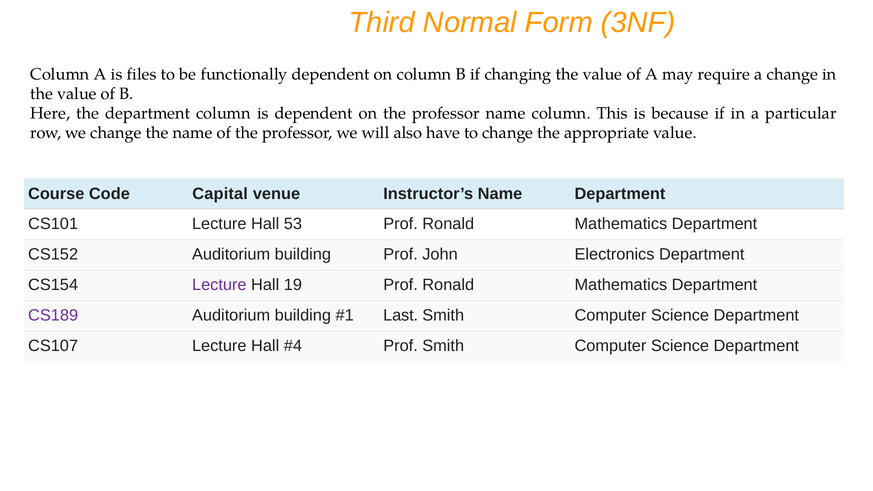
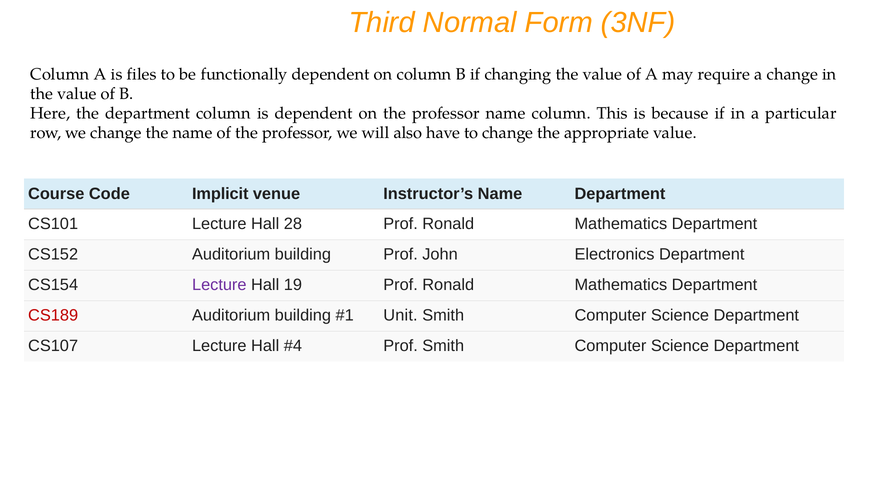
Capital: Capital -> Implicit
53: 53 -> 28
CS189 colour: purple -> red
Last: Last -> Unit
